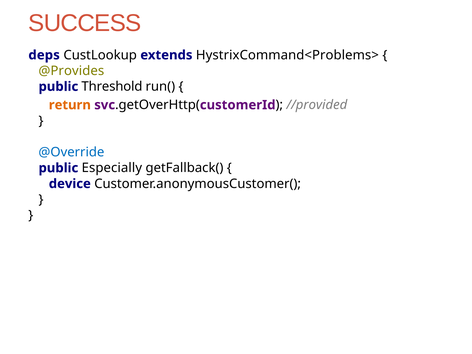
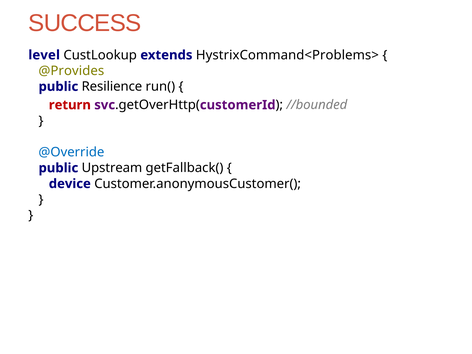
deps: deps -> level
Threshold: Threshold -> Resilience
return colour: orange -> red
//provided: //provided -> //bounded
Especially: Especially -> Upstream
